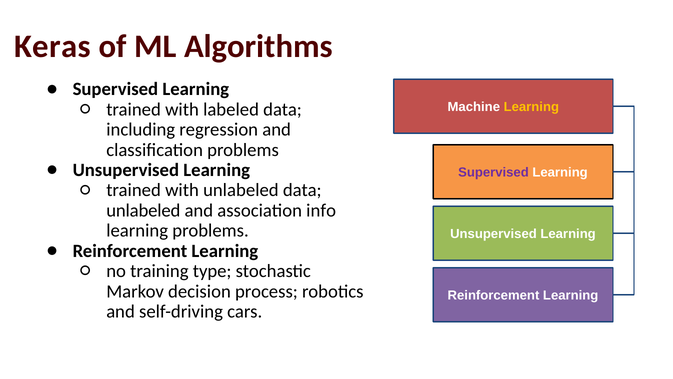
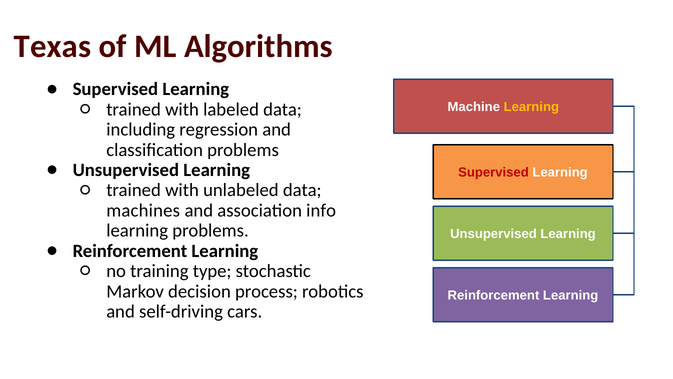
Keras: Keras -> Texas
Supervised at (493, 172) colour: purple -> red
unlabeled at (143, 210): unlabeled -> machines
